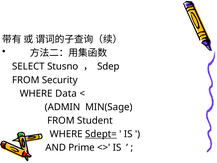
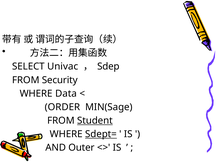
Stusno: Stusno -> Univac
ADMIN: ADMIN -> ORDER
Student underline: none -> present
Prime: Prime -> Outer
